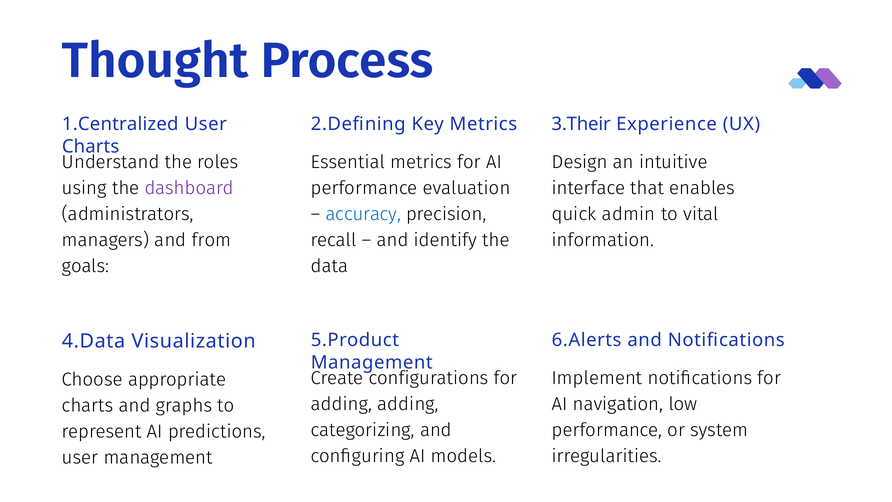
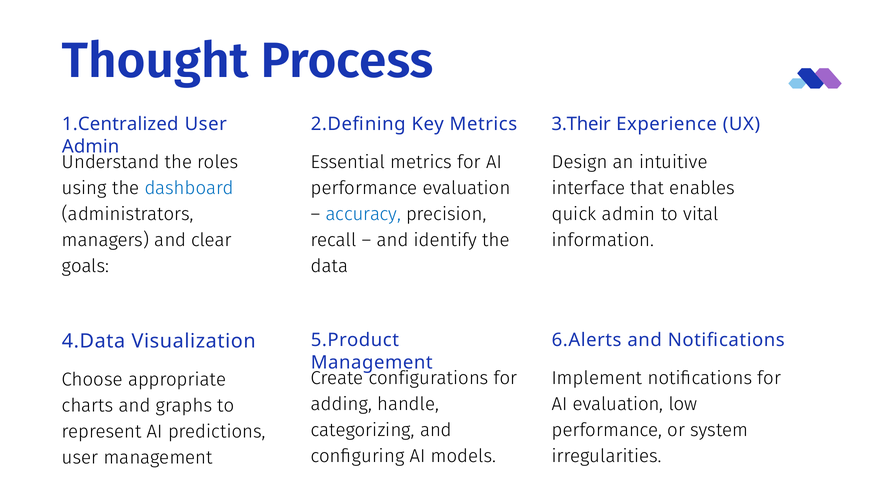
Charts at (91, 146): Charts -> Admin
dashboard colour: purple -> blue
from: from -> clear
adding adding: adding -> handle
AI navigation: navigation -> evaluation
